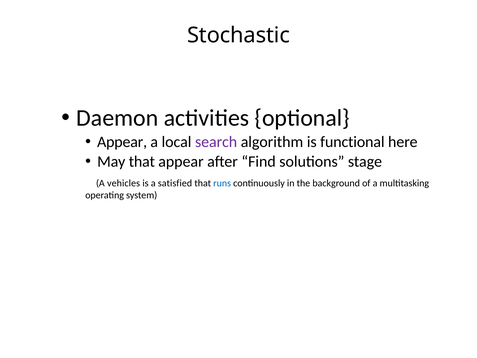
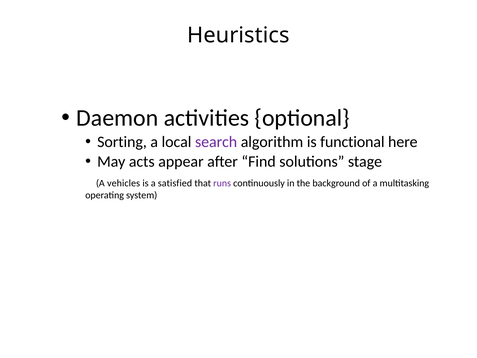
Stochastic: Stochastic -> Heuristics
Appear at (122, 142): Appear -> Sorting
May that: that -> acts
runs colour: blue -> purple
